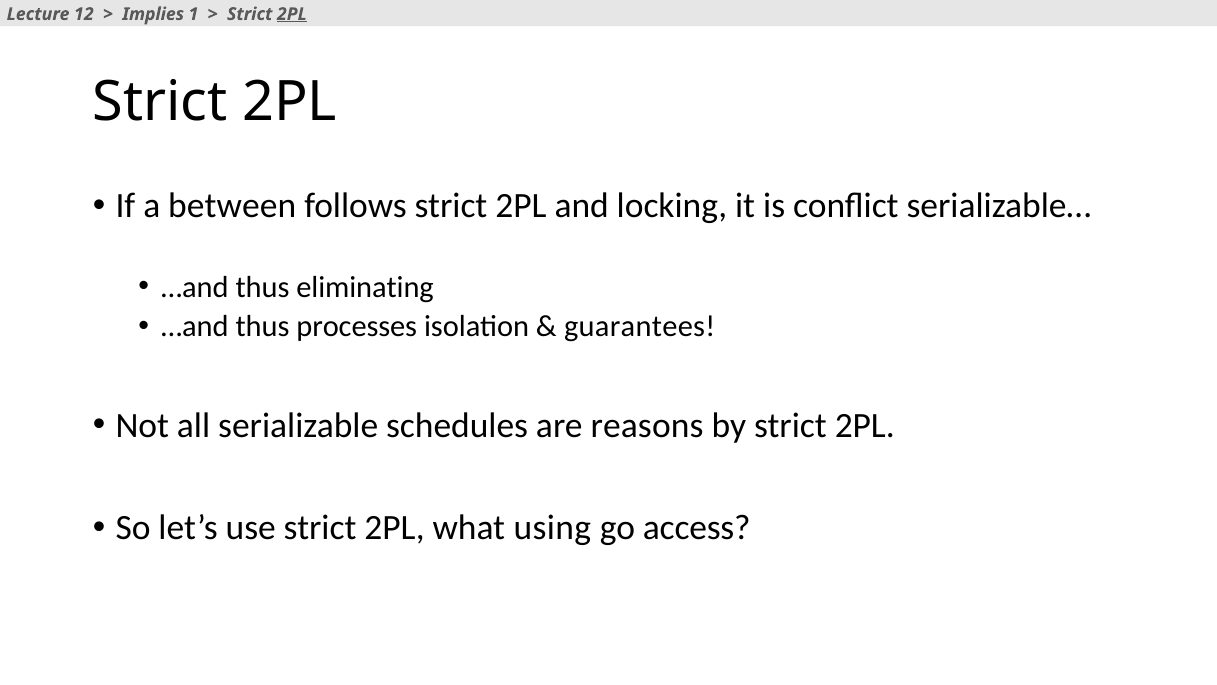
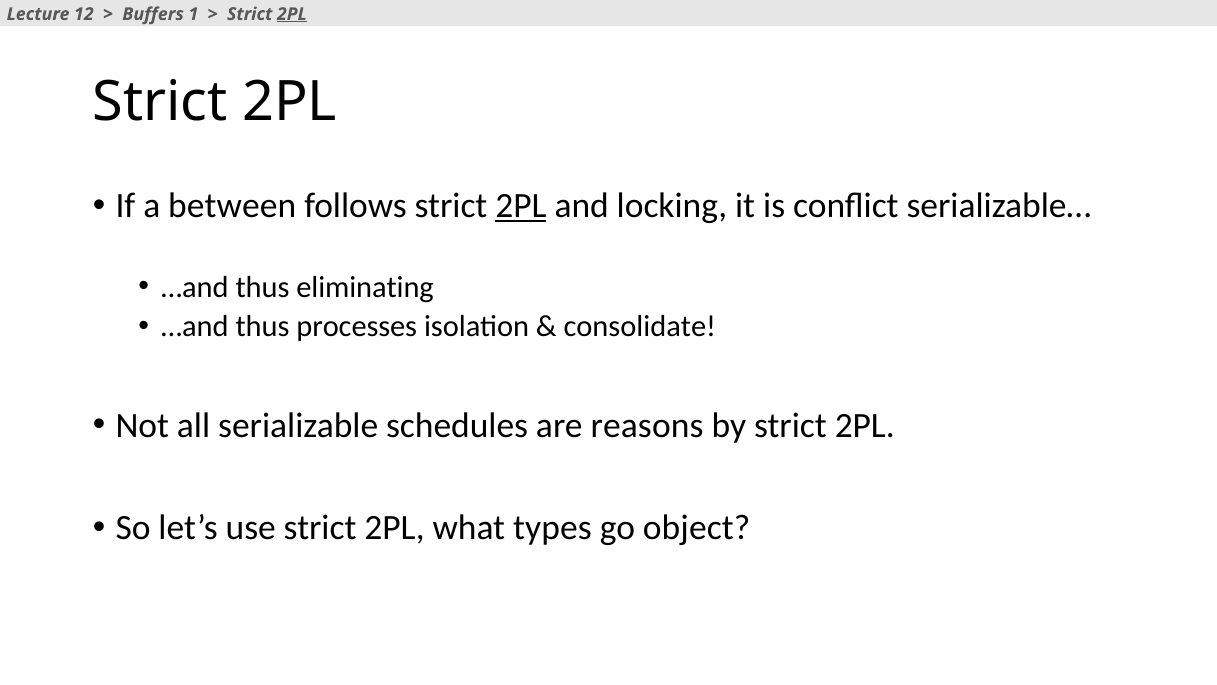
Implies: Implies -> Buffers
2PL at (521, 206) underline: none -> present
guarantees: guarantees -> consolidate
using: using -> types
access: access -> object
